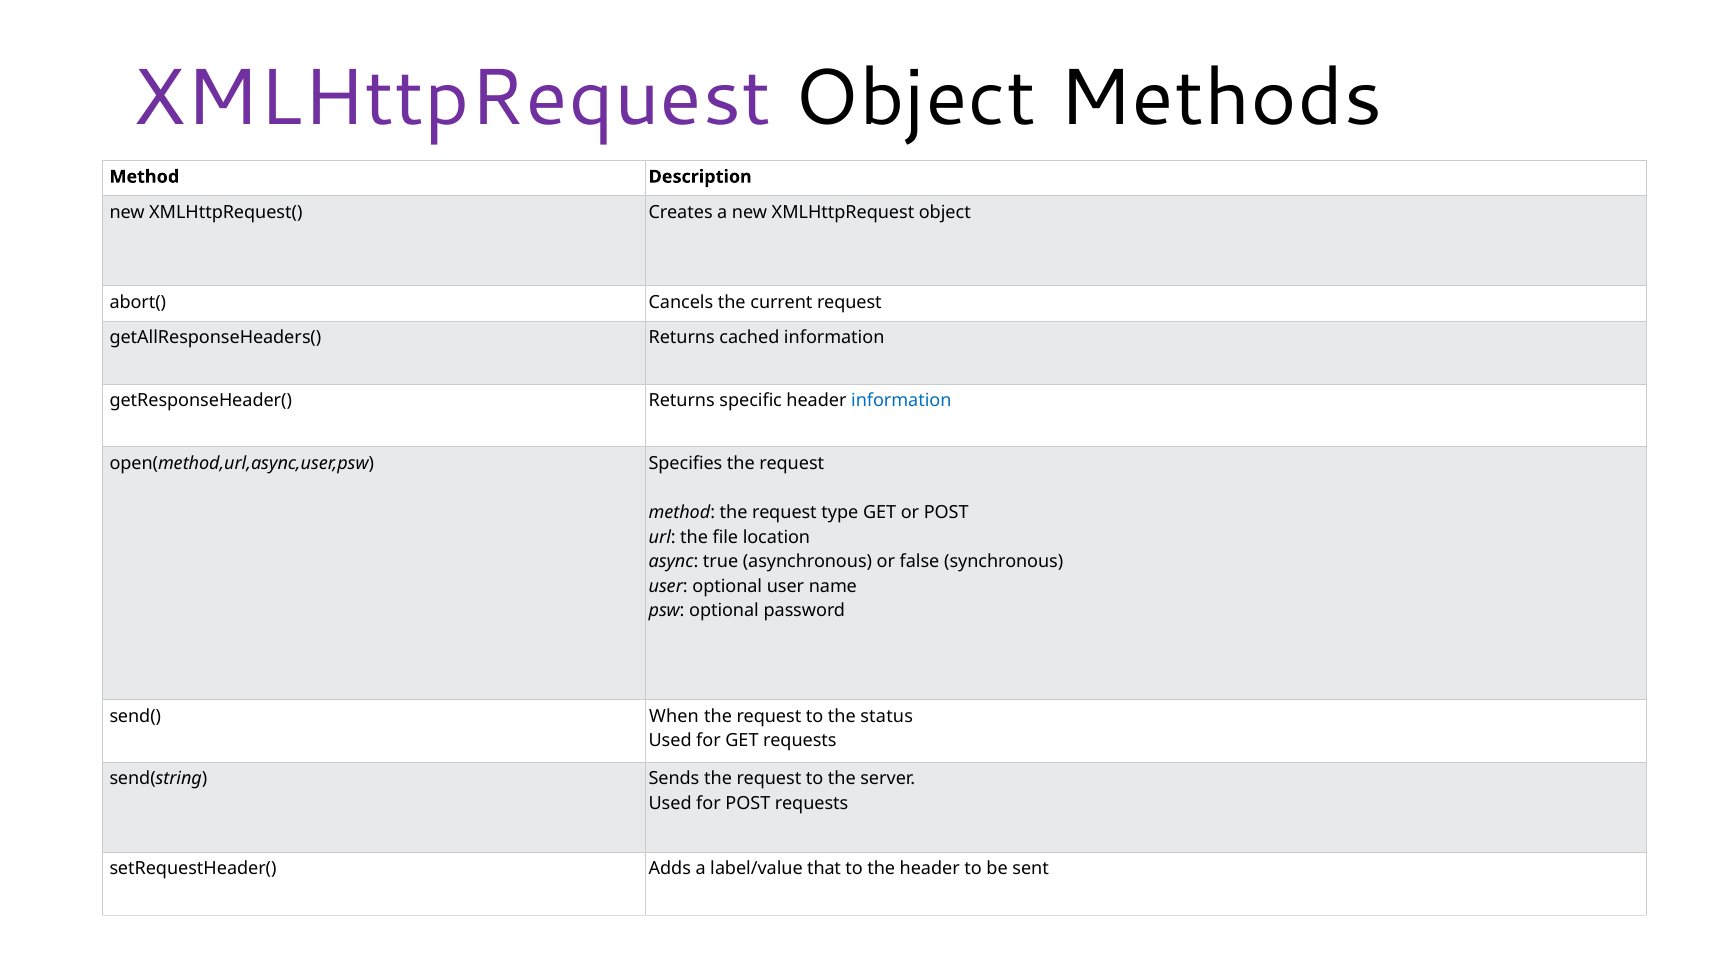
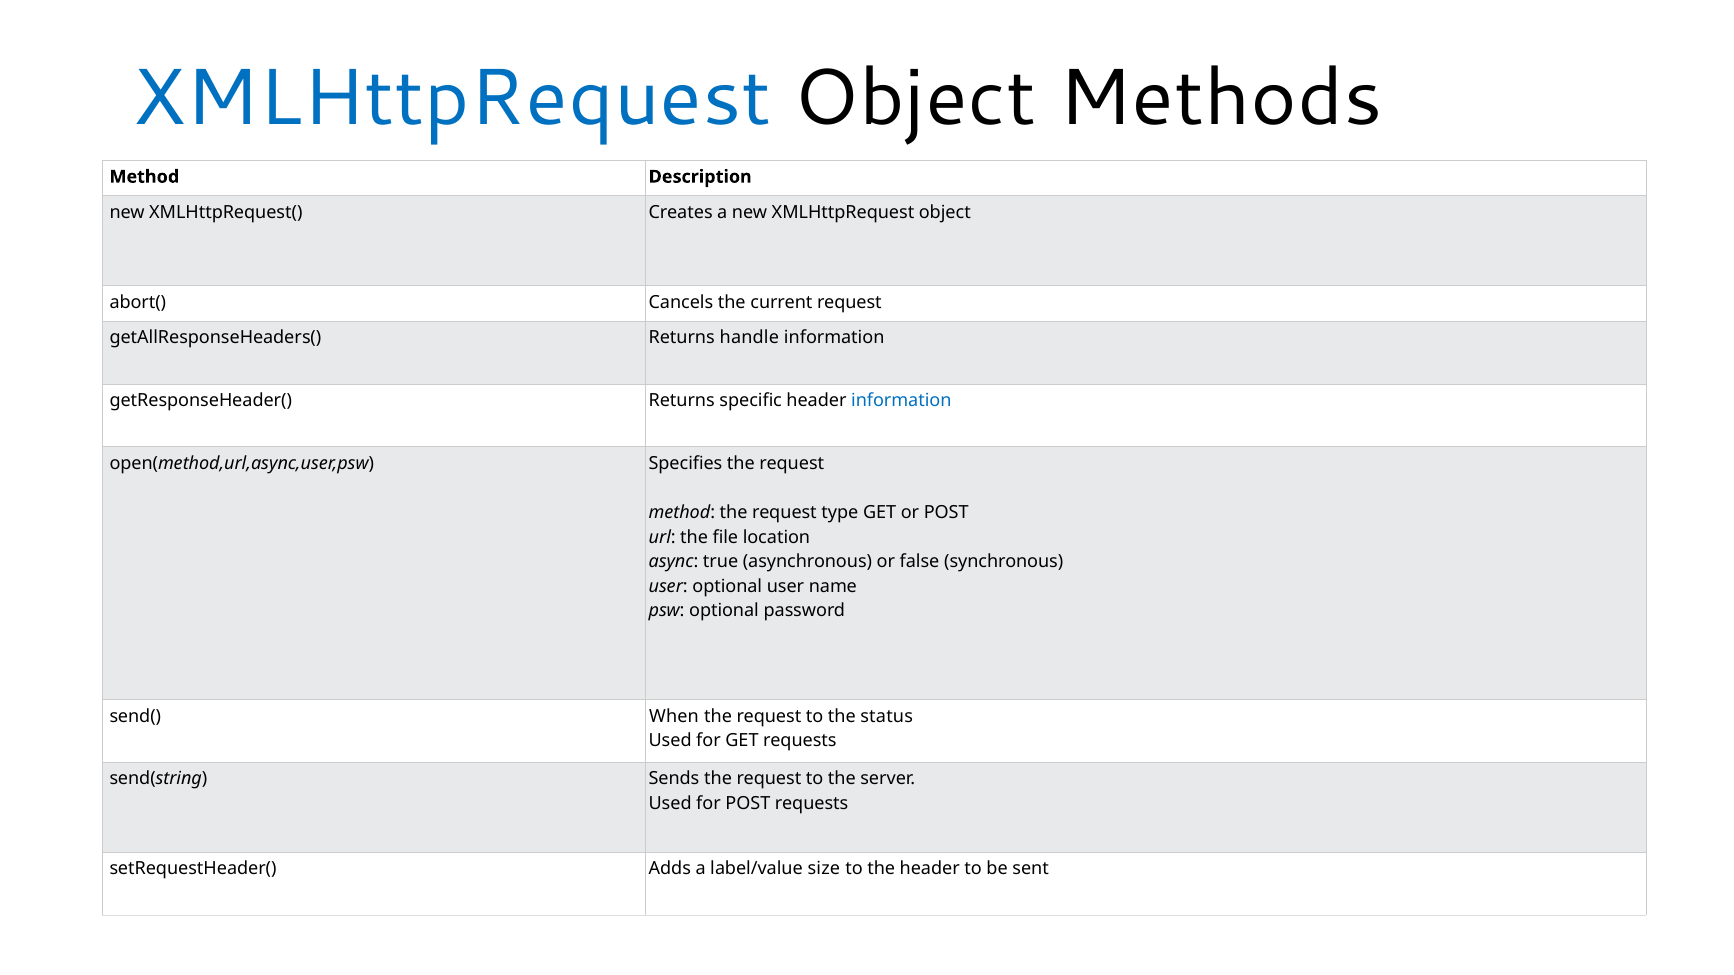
XMLHttpRequest at (452, 98) colour: purple -> blue
cached: cached -> handle
that: that -> size
